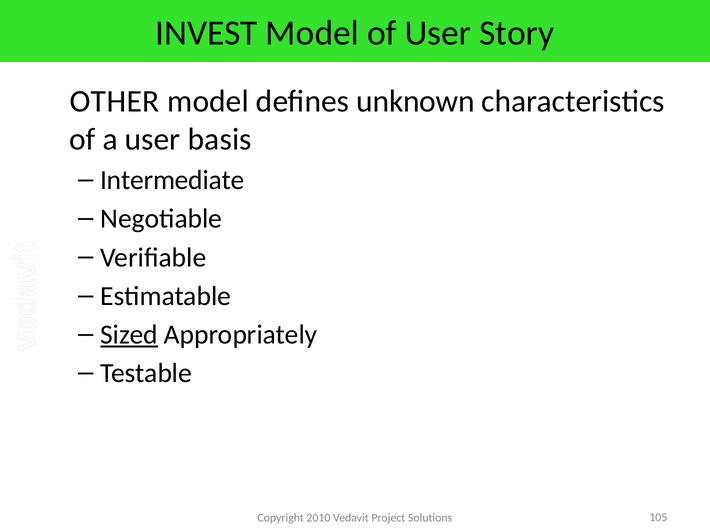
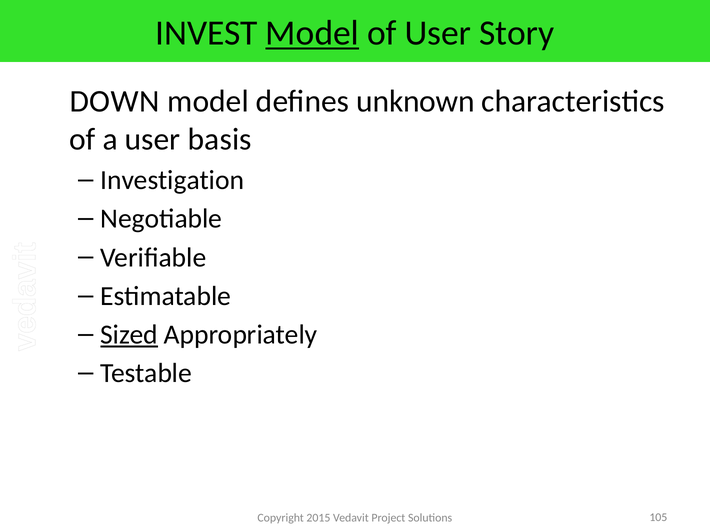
Model at (312, 33) underline: none -> present
OTHER: OTHER -> DOWN
Intermediate: Intermediate -> Investigation
2010: 2010 -> 2015
